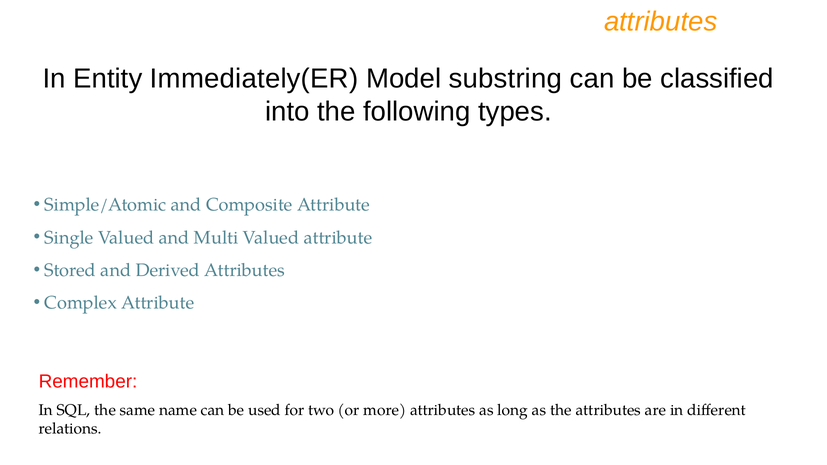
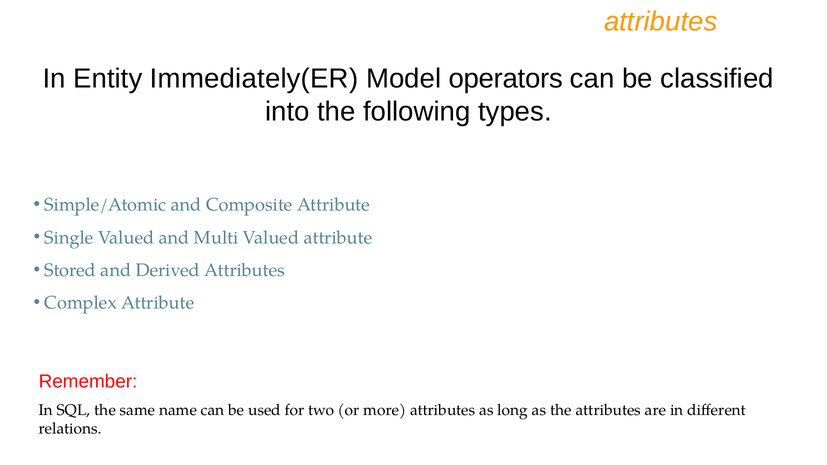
substring: substring -> operators
